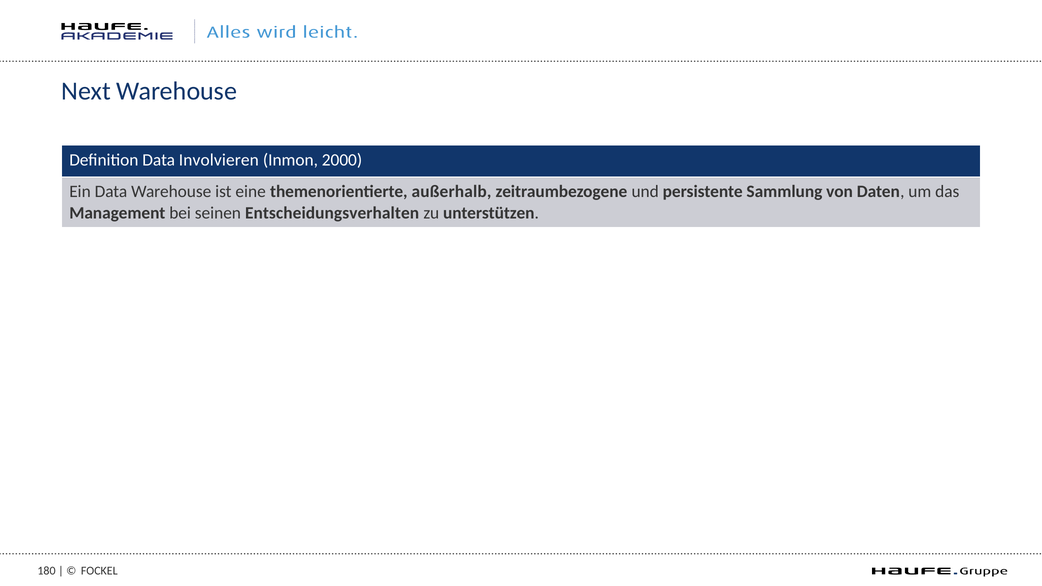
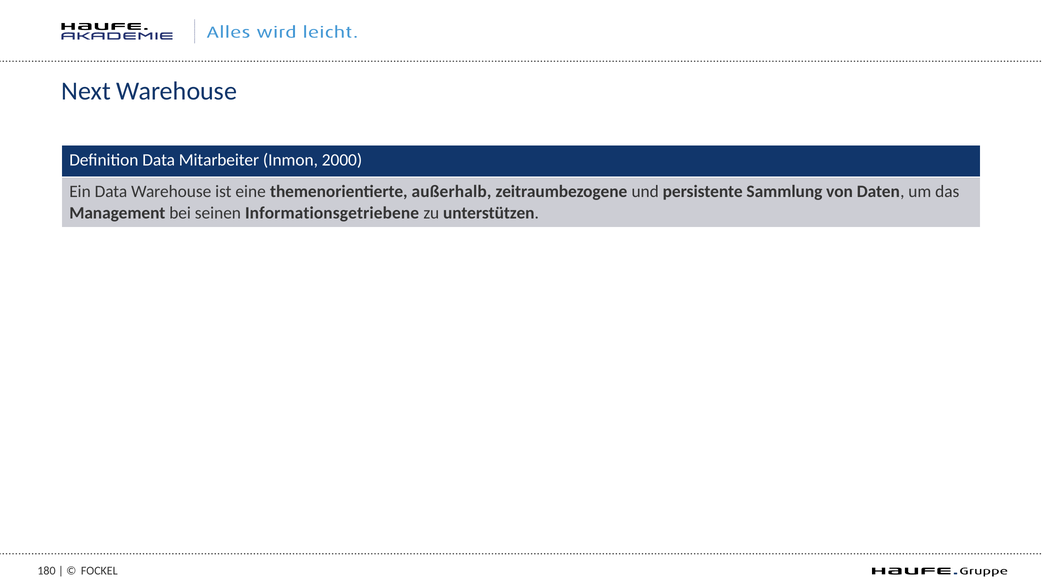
Involvieren: Involvieren -> Mitarbeiter
Entscheidungsverhalten: Entscheidungsverhalten -> Informationsgetriebene
